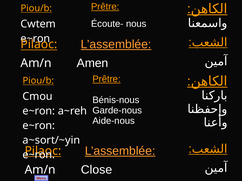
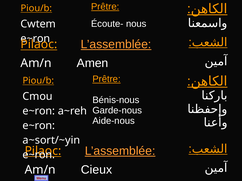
Close: Close -> Cieux
